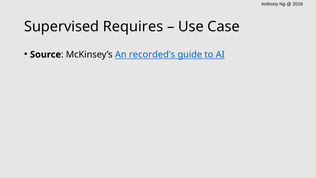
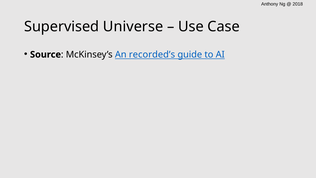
Requires: Requires -> Universe
